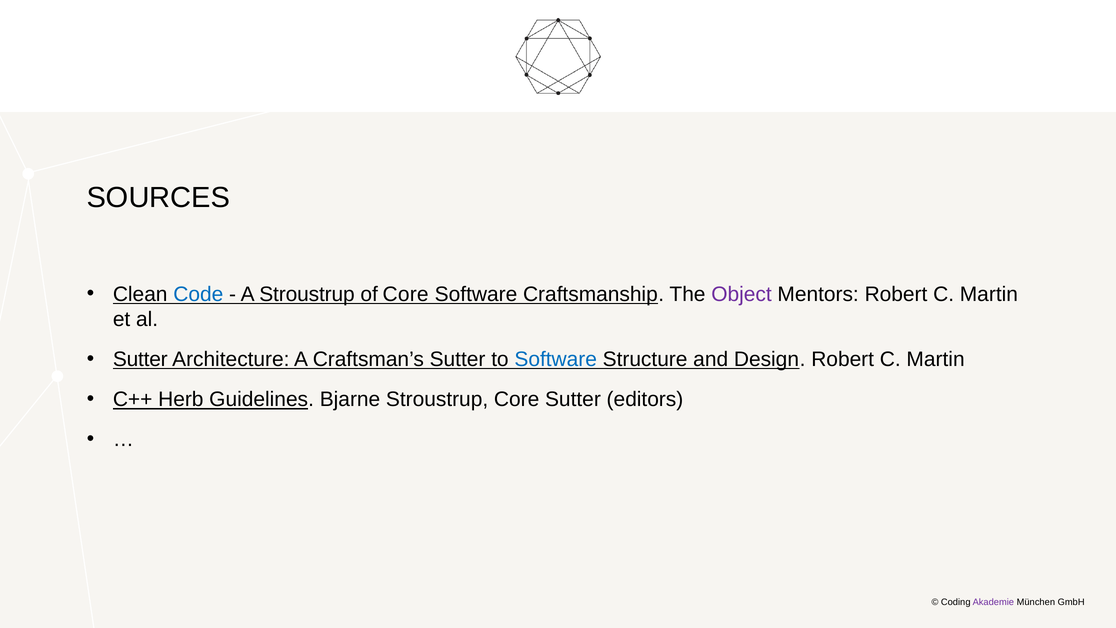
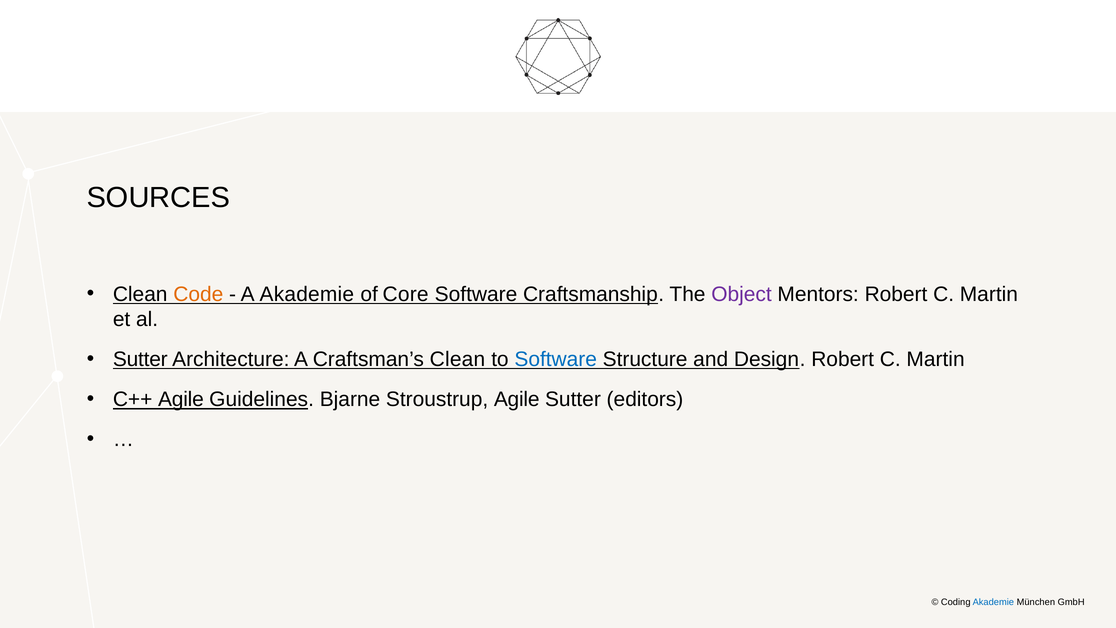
Code colour: blue -> orange
A Stroustrup: Stroustrup -> Akademie
Craftsman’s Sutter: Sutter -> Clean
C++ Herb: Herb -> Agile
Stroustrup Core: Core -> Agile
Akademie at (993, 602) colour: purple -> blue
